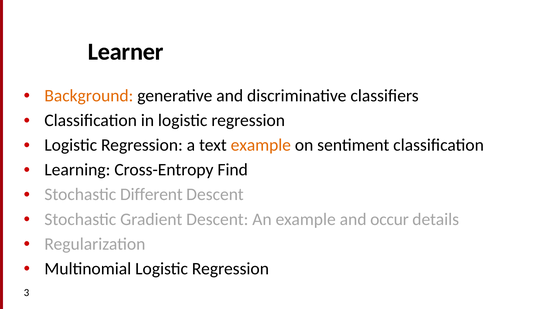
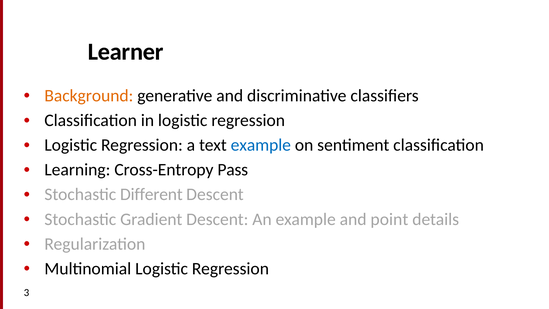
example at (261, 145) colour: orange -> blue
Find: Find -> Pass
occur: occur -> point
